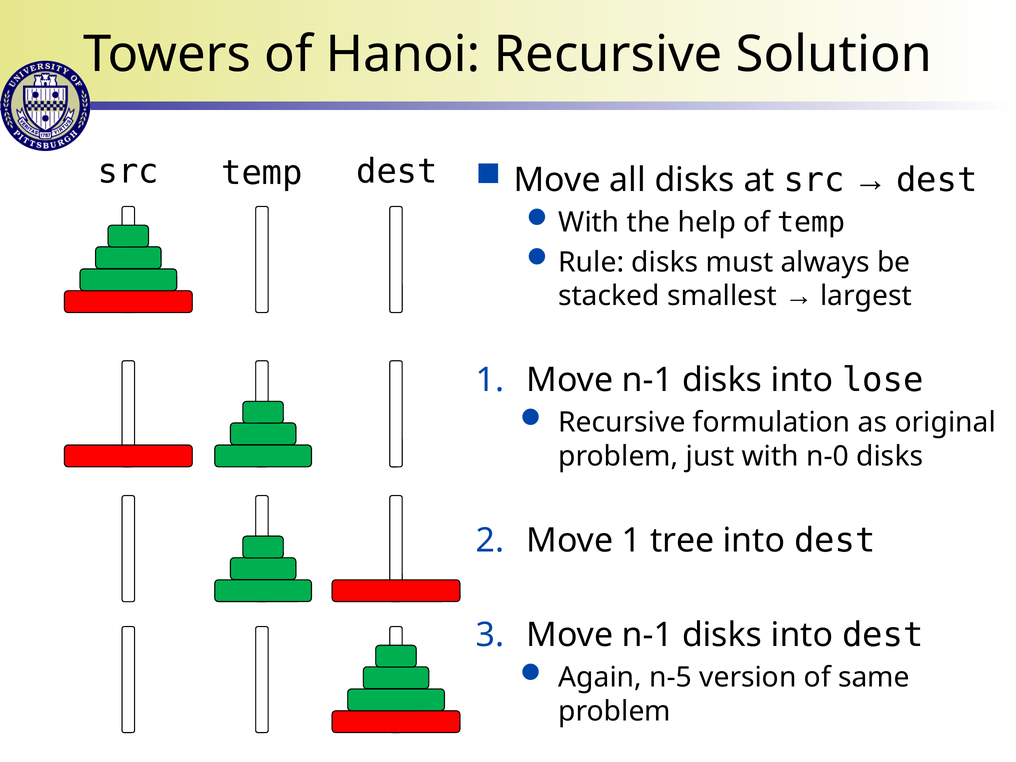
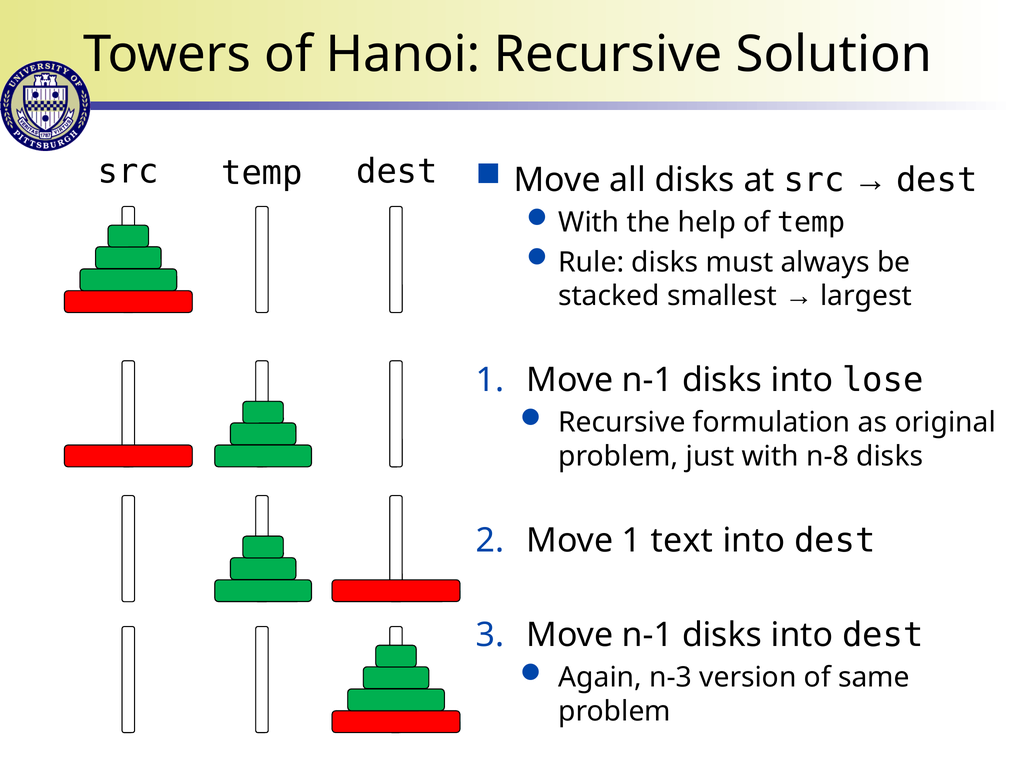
n-0: n-0 -> n-8
tree: tree -> text
n-5: n-5 -> n-3
